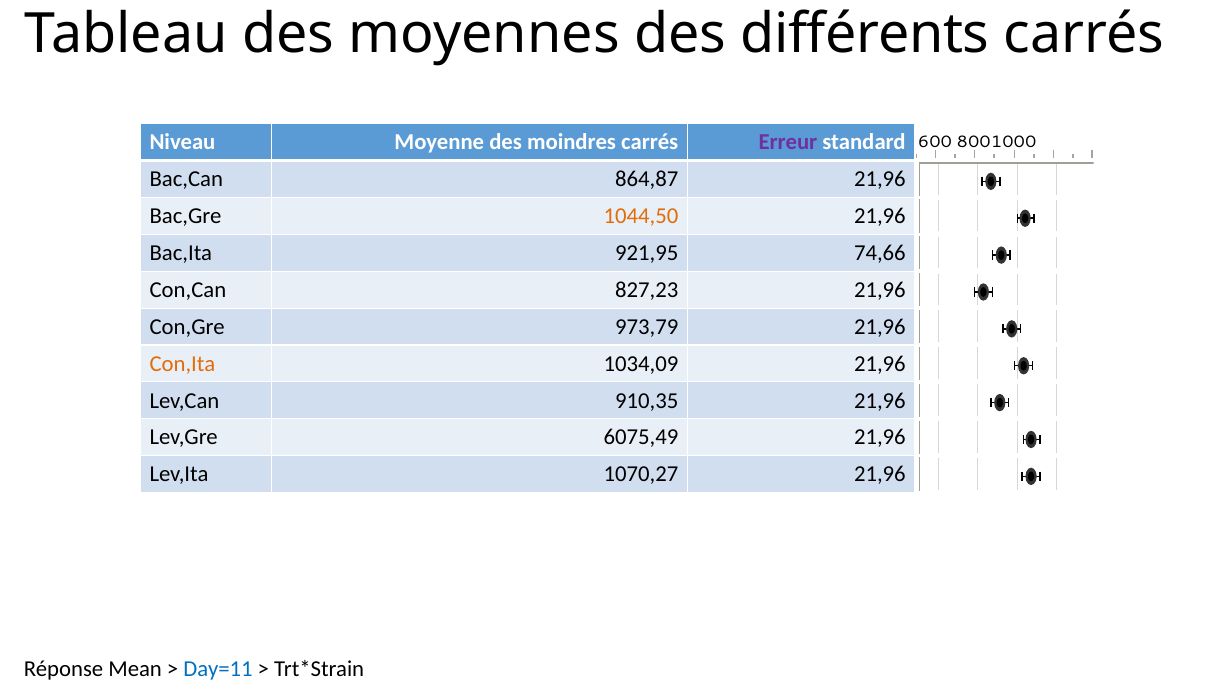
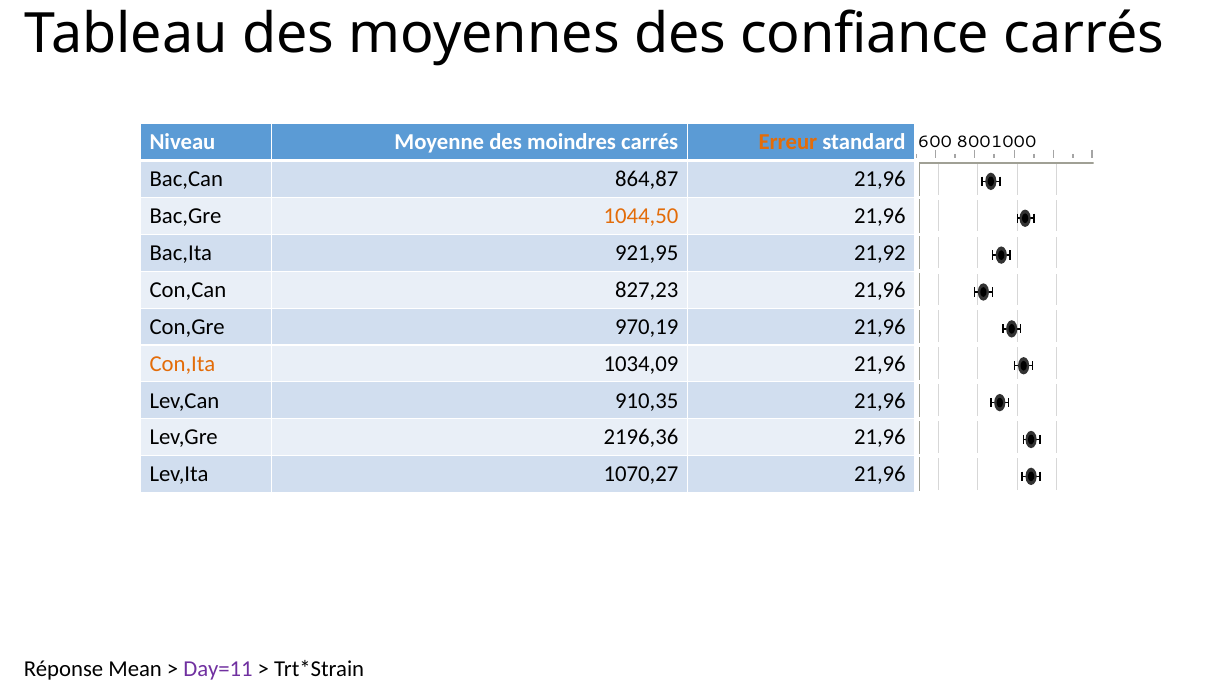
différents: différents -> confiance
Erreur colour: purple -> orange
74,66: 74,66 -> 21,92
973,79: 973,79 -> 970,19
6075,49: 6075,49 -> 2196,36
Day=11 colour: blue -> purple
